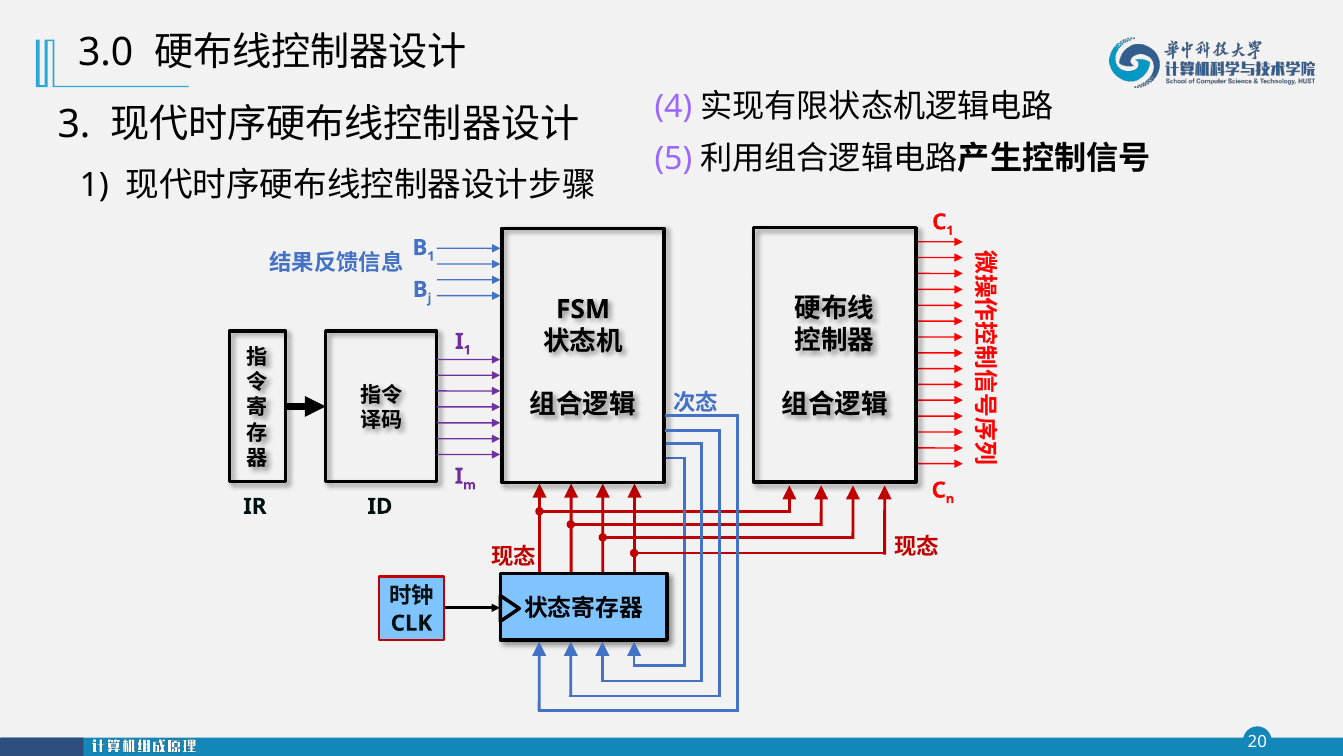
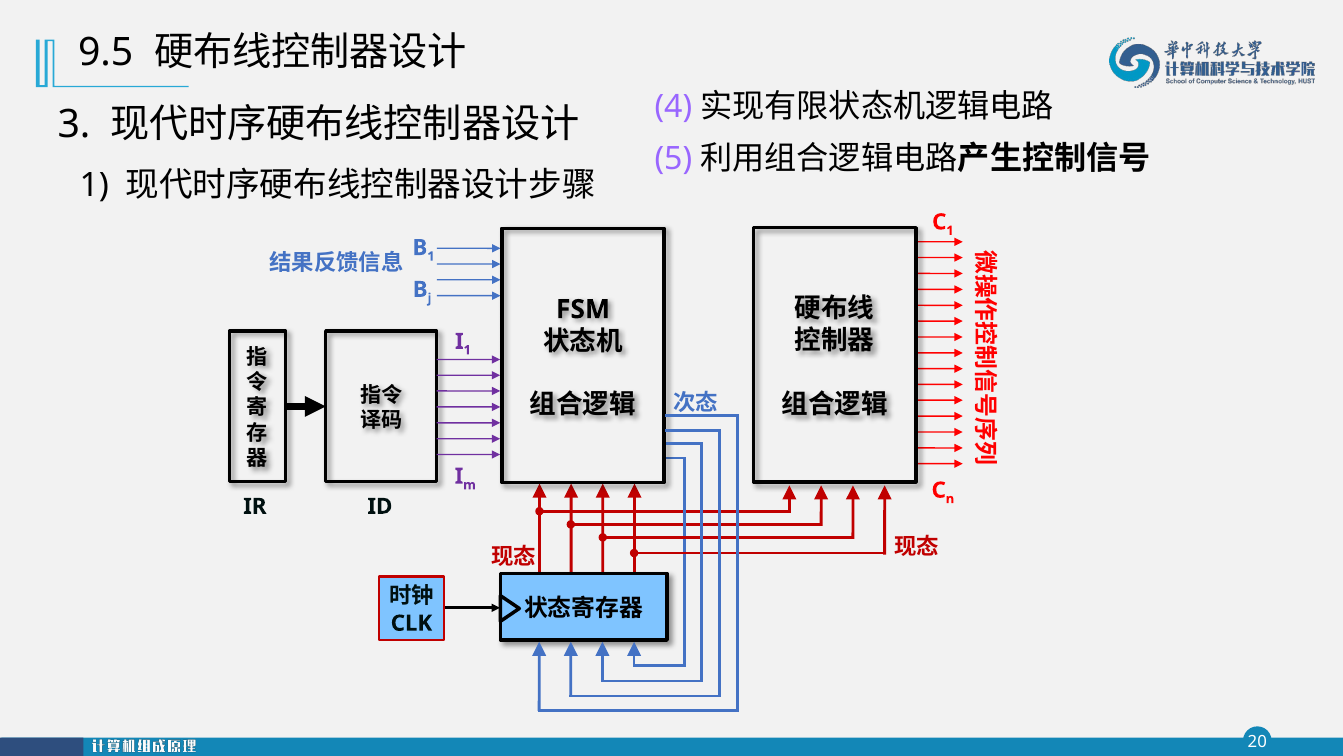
3.0: 3.0 -> 9.5
